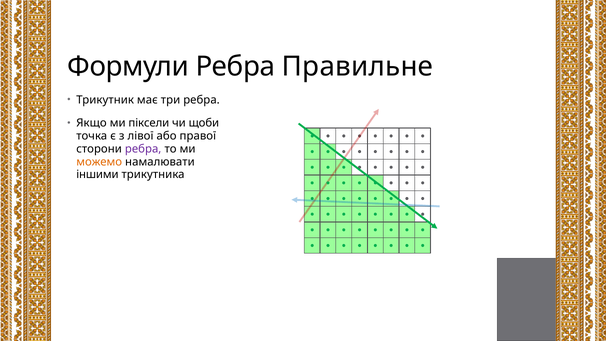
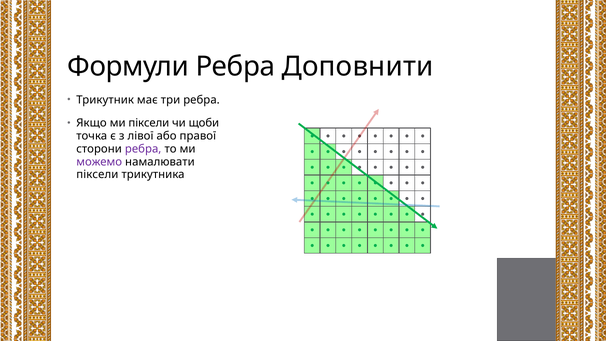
Правильне: Правильне -> Доповнити
можемо colour: orange -> purple
іншими at (97, 175): іншими -> піксели
